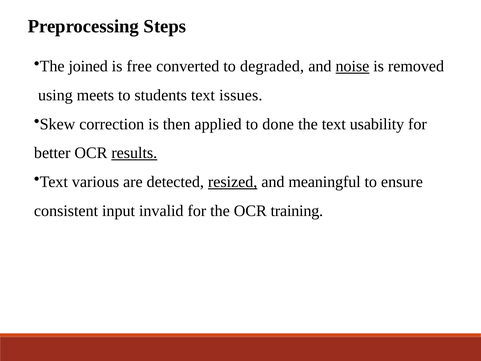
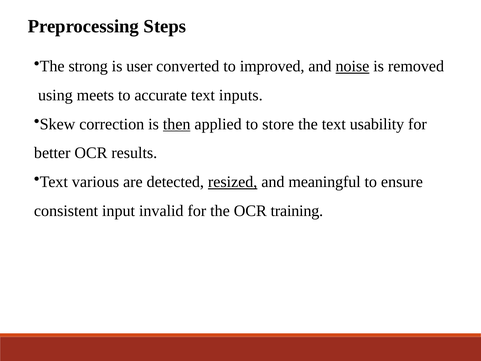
joined: joined -> strong
free: free -> user
degraded: degraded -> improved
students: students -> accurate
issues: issues -> inputs
then underline: none -> present
done: done -> store
results underline: present -> none
